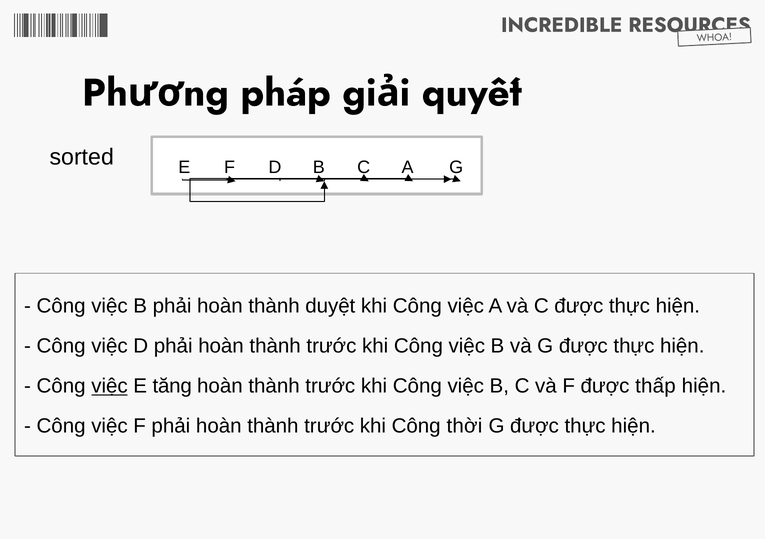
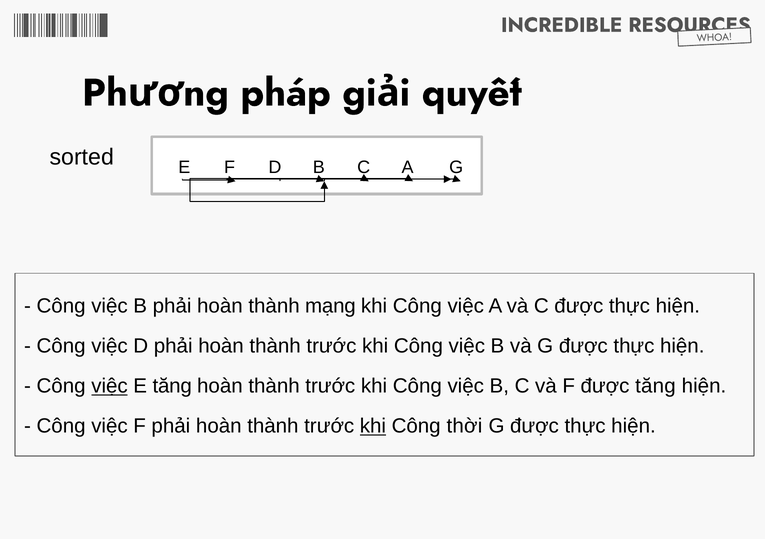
duyệt: duyệt -> mạng
được thấp: thấp -> tăng
khi at (373, 426) underline: none -> present
